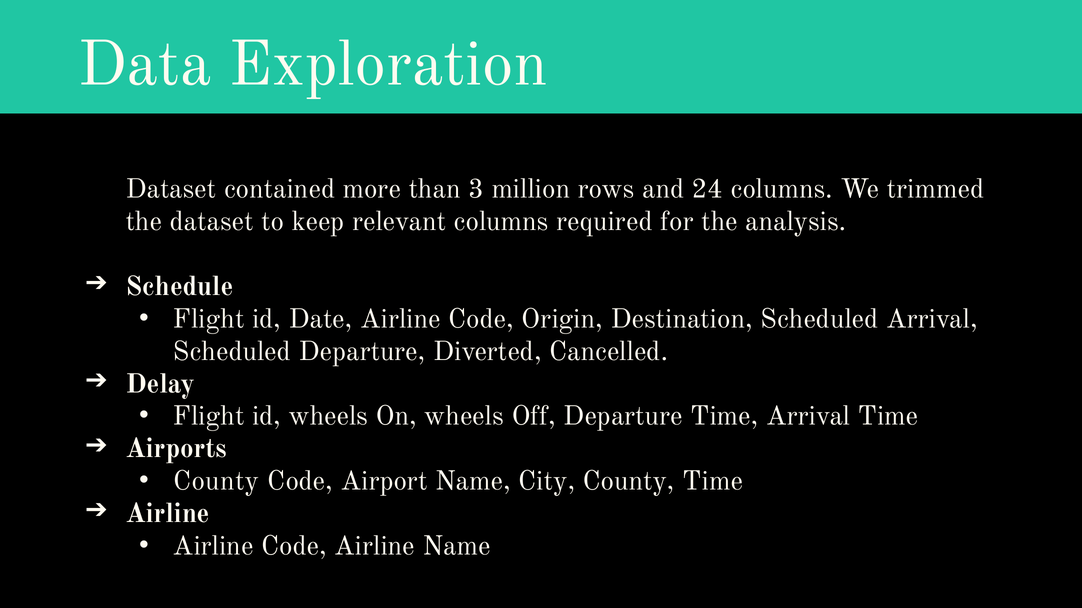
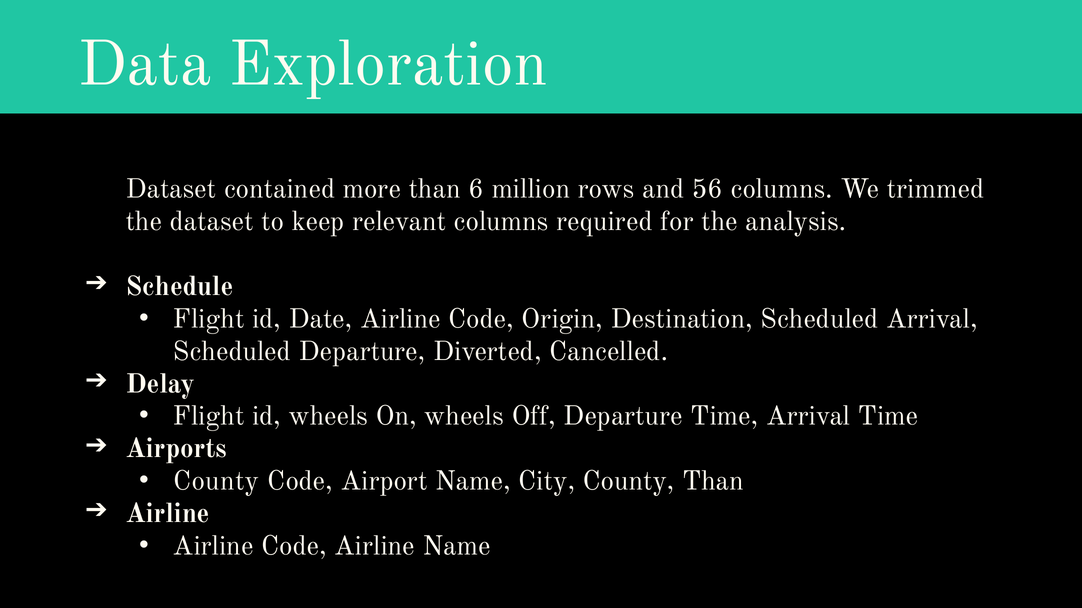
3: 3 -> 6
24: 24 -> 56
County Time: Time -> Than
